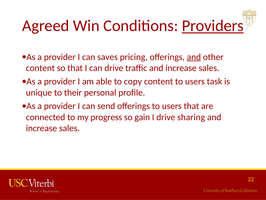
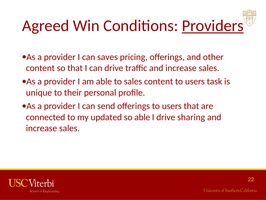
and at (194, 57) underline: present -> none
to copy: copy -> sales
progress: progress -> updated
so gain: gain -> able
